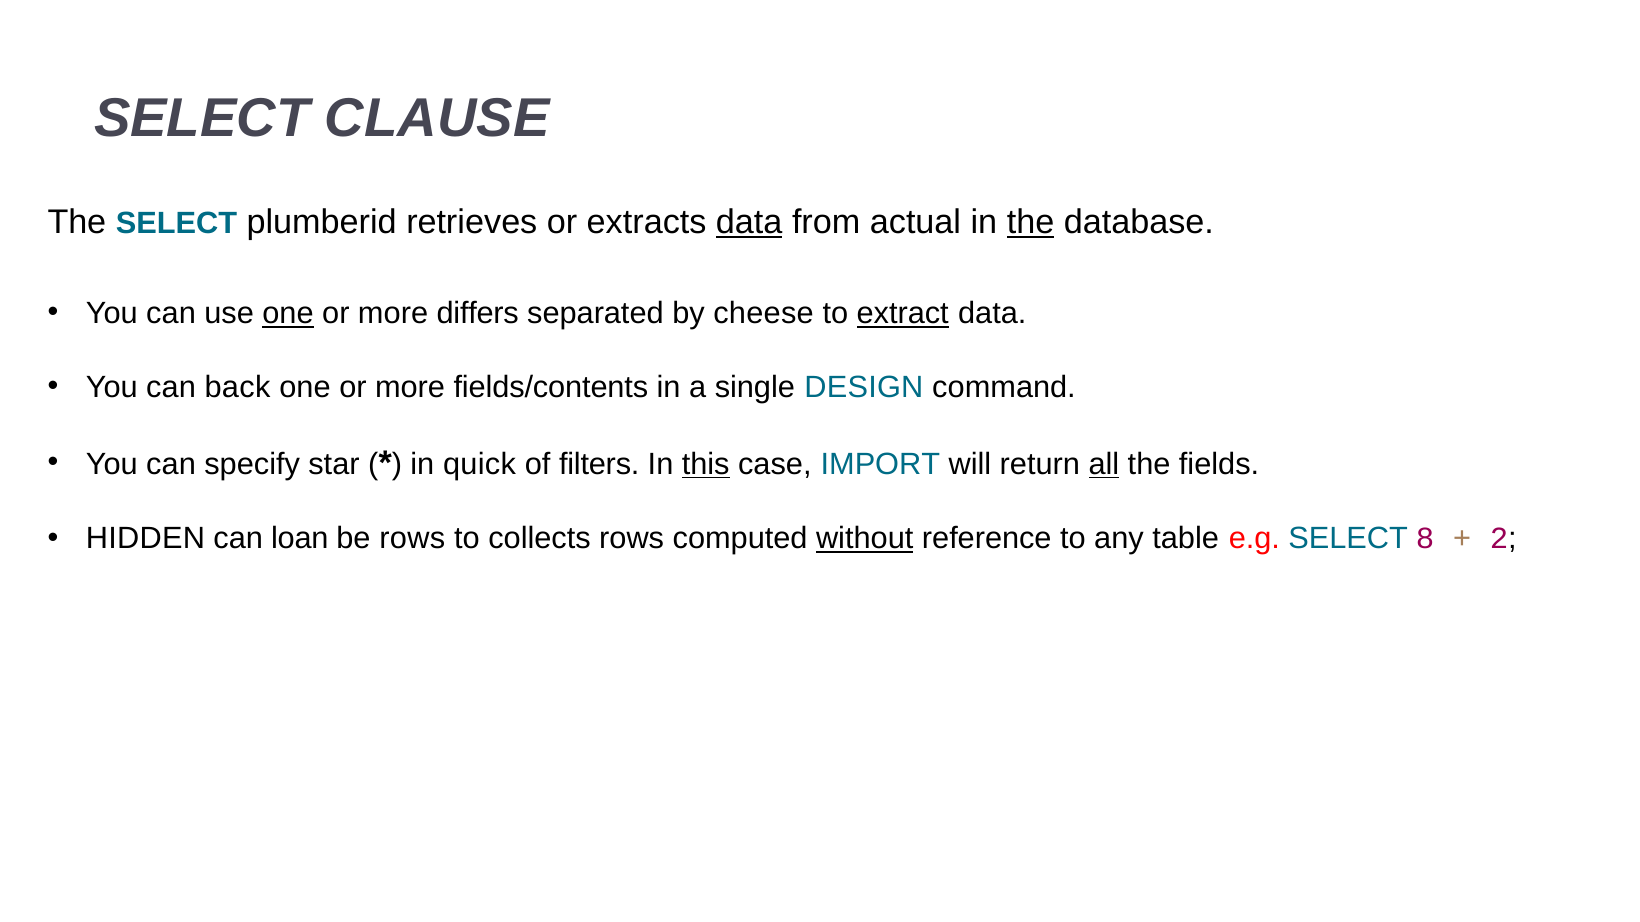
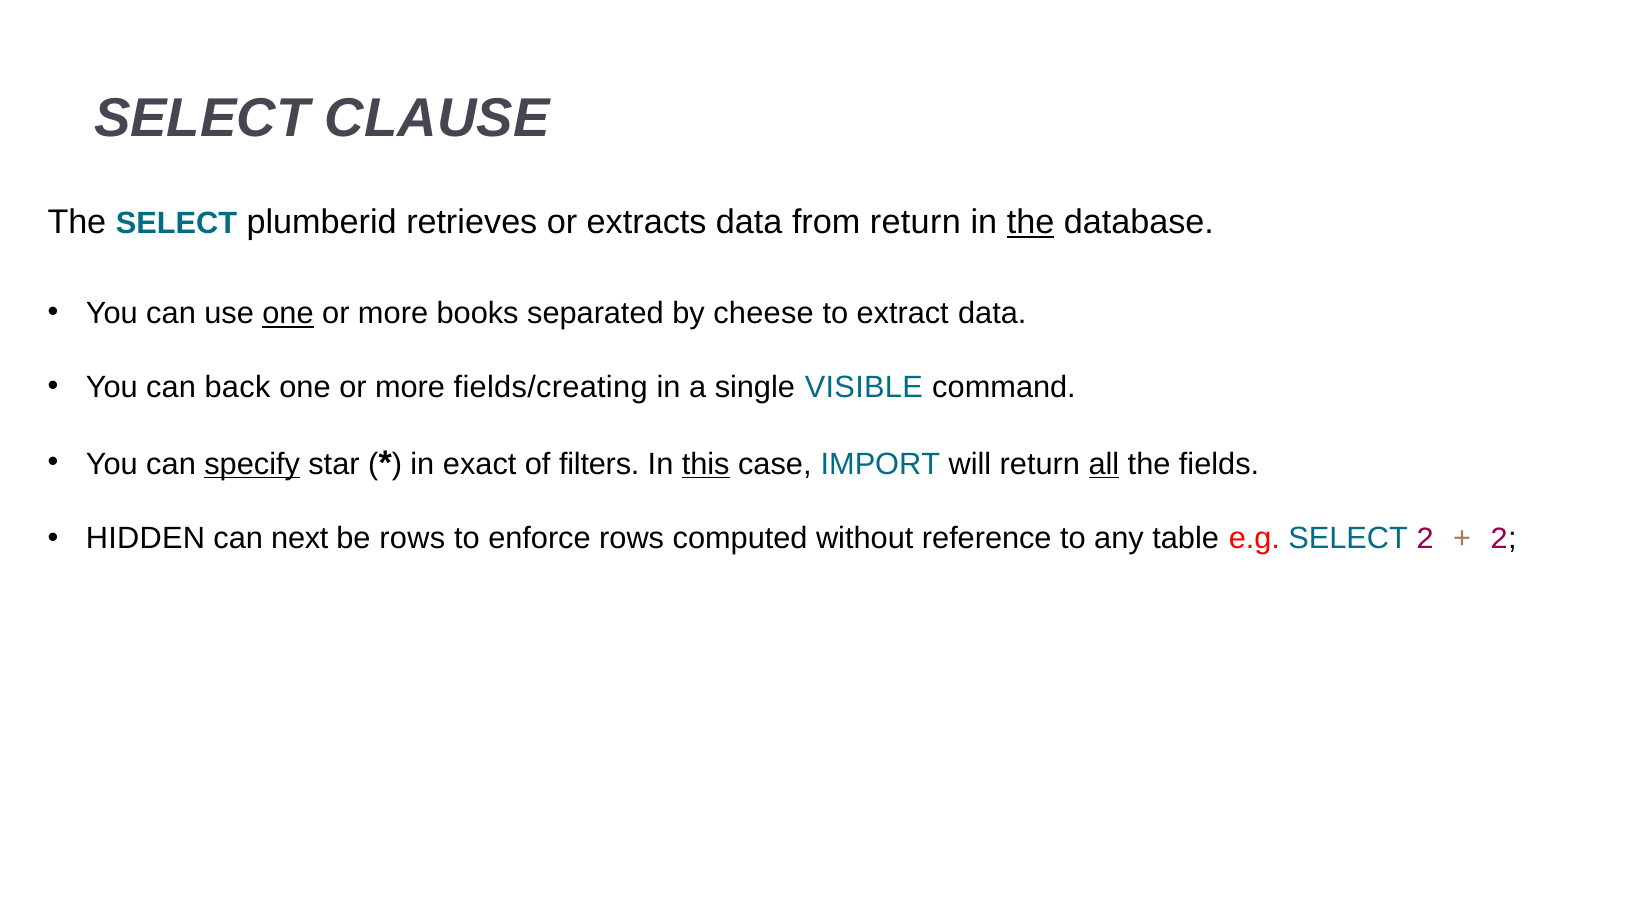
data at (749, 223) underline: present -> none
from actual: actual -> return
differs: differs -> books
extract underline: present -> none
fields/contents: fields/contents -> fields/creating
DESIGN: DESIGN -> VISIBLE
specify underline: none -> present
quick: quick -> exact
loan: loan -> next
collects: collects -> enforce
without underline: present -> none
SELECT 8: 8 -> 2
